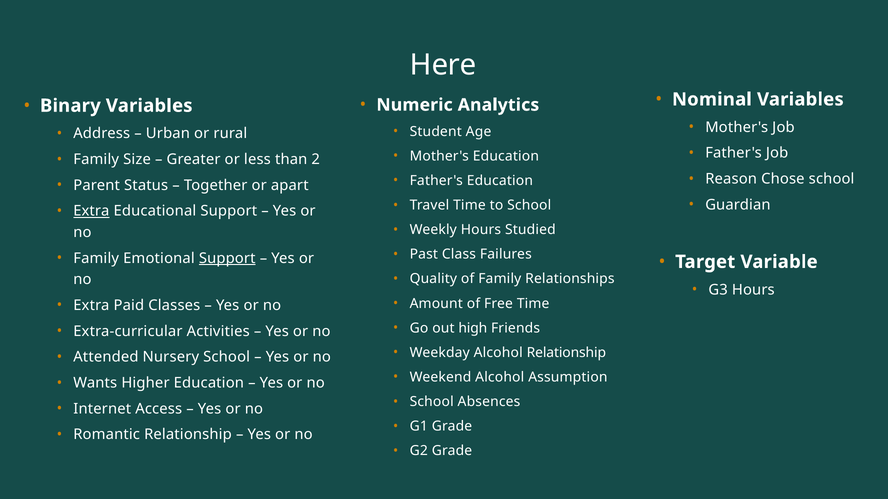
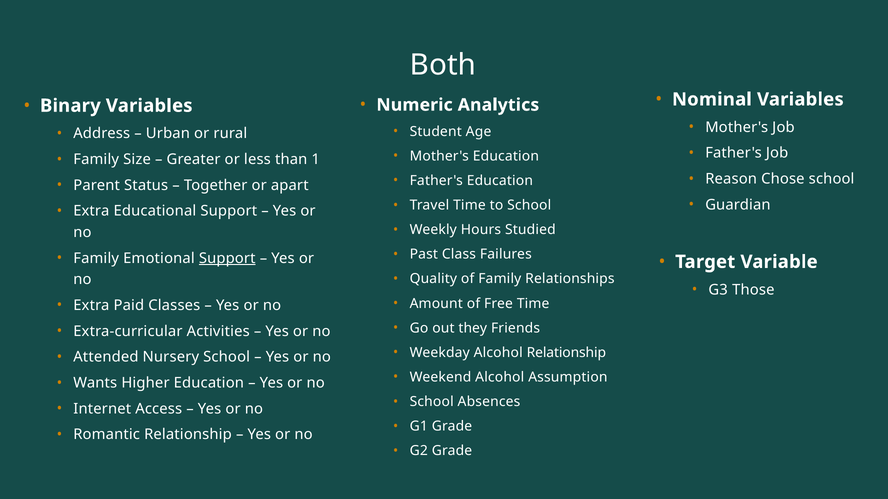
Here: Here -> Both
2: 2 -> 1
Extra at (91, 211) underline: present -> none
G3 Hours: Hours -> Those
high: high -> they
